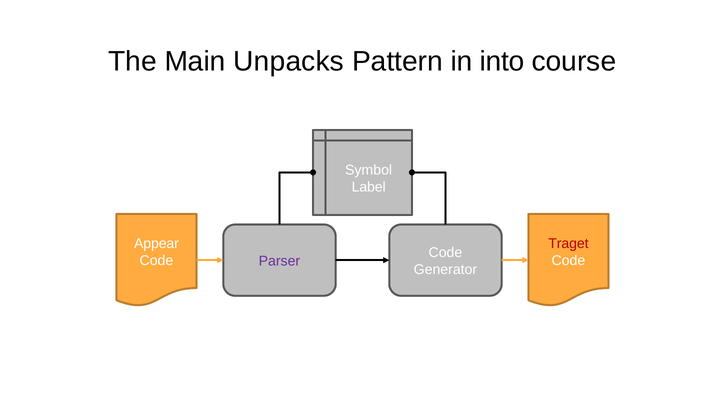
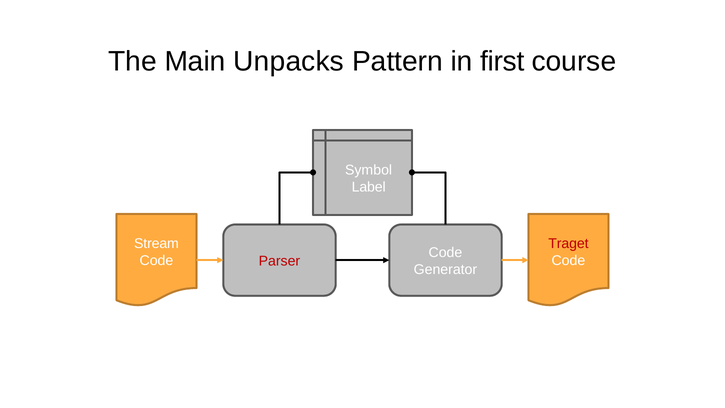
into: into -> first
Appear: Appear -> Stream
Parser colour: purple -> red
